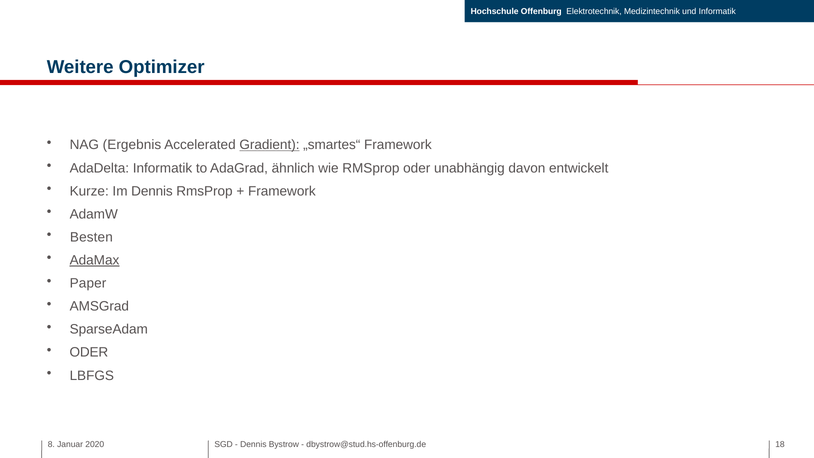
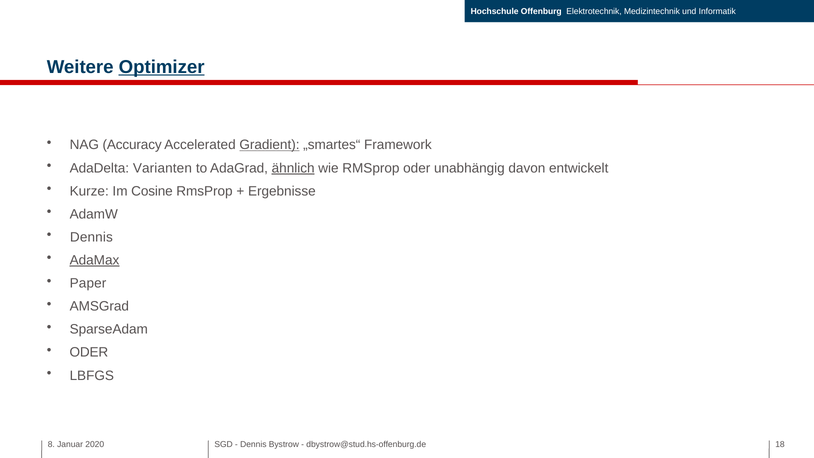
Optimizer underline: none -> present
Ergebnis: Ergebnis -> Accuracy
AdaDelta Informatik: Informatik -> Varianten
ähnlich underline: none -> present
Im Dennis: Dennis -> Cosine
Framework at (282, 191): Framework -> Ergebnisse
Besten at (91, 237): Besten -> Dennis
